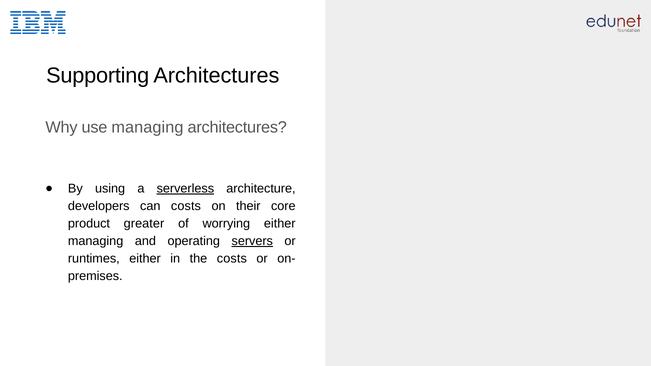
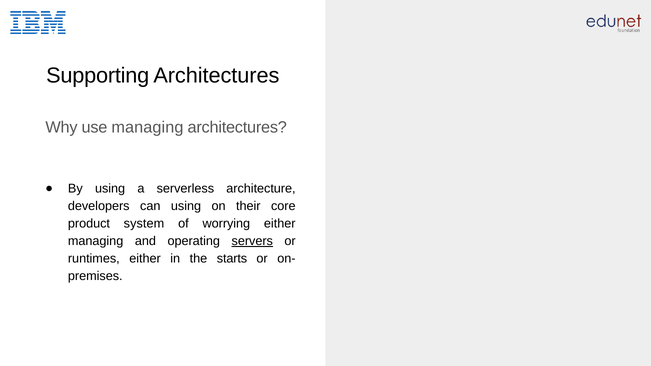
serverless underline: present -> none
can costs: costs -> using
greater: greater -> system
the costs: costs -> starts
